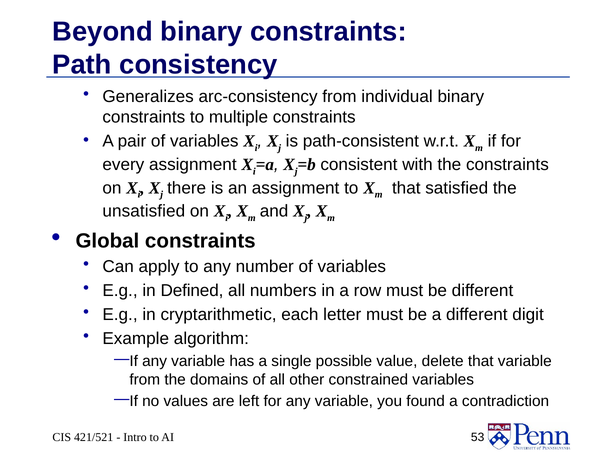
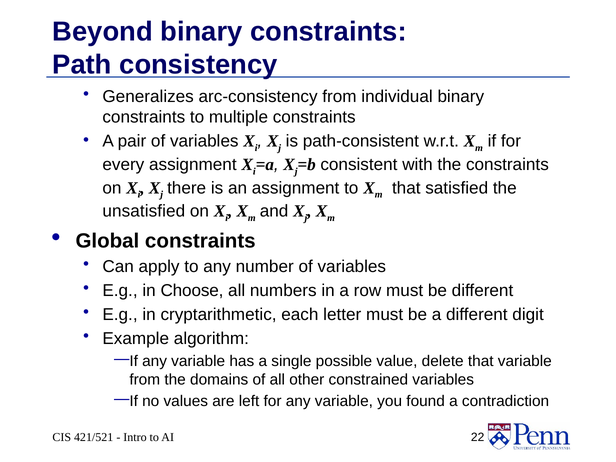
Defined: Defined -> Choose
53: 53 -> 22
